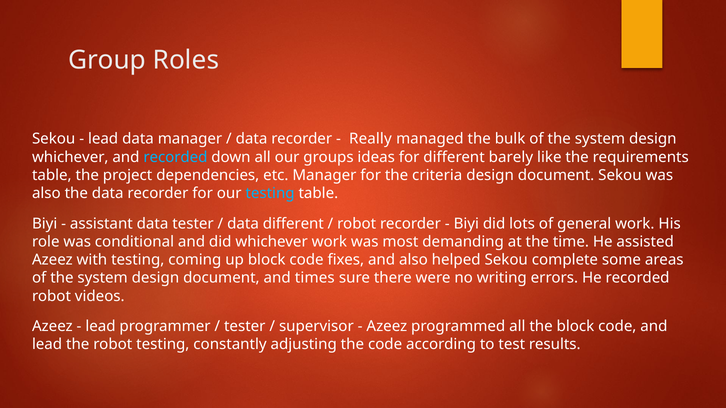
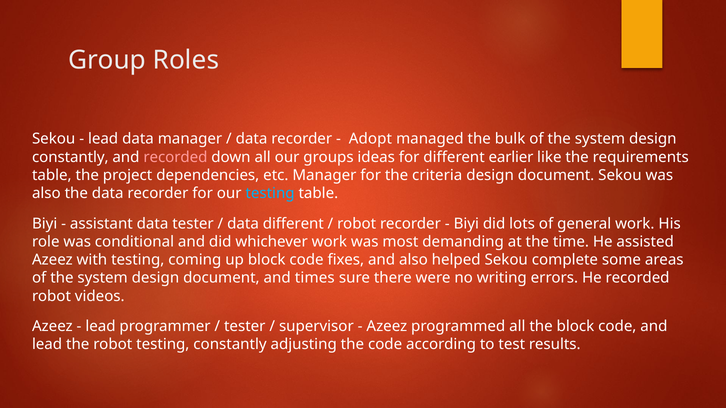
Really: Really -> Adopt
whichever at (70, 157): whichever -> constantly
recorded at (175, 157) colour: light blue -> pink
barely: barely -> earlier
